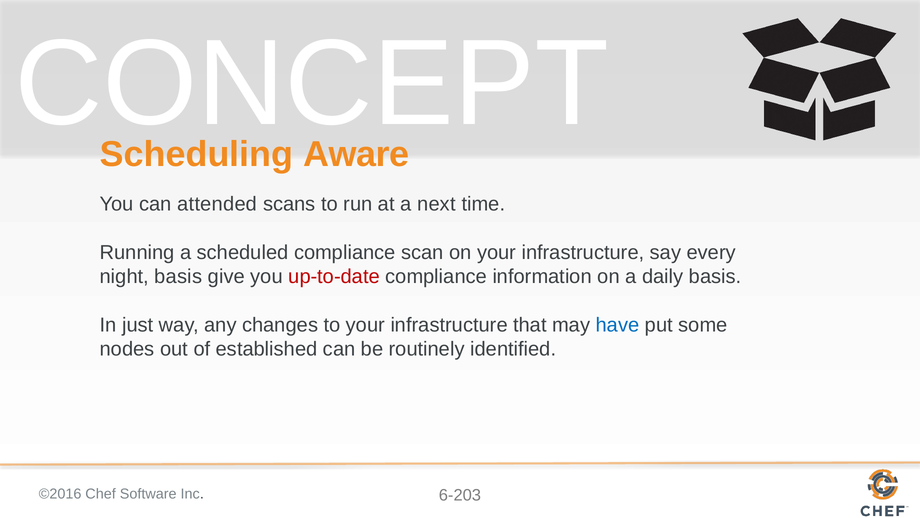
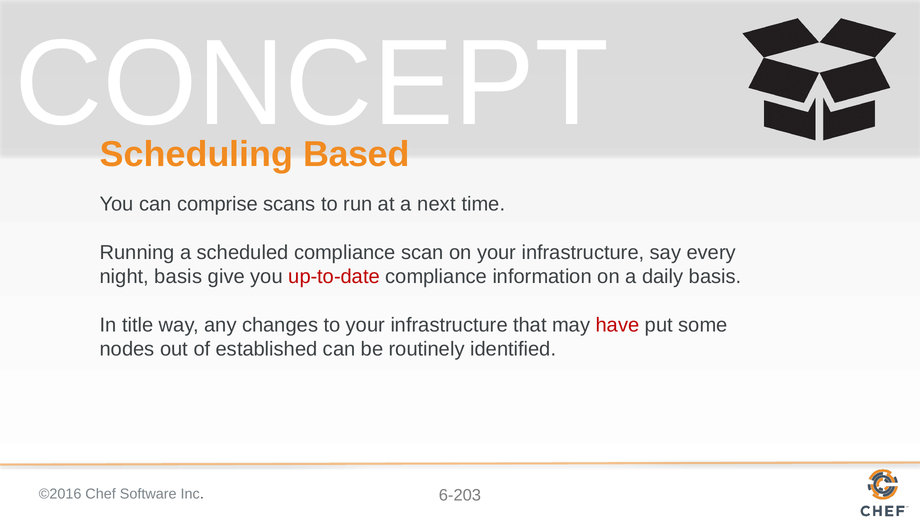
Aware: Aware -> Based
attended: attended -> comprise
just: just -> title
have colour: blue -> red
